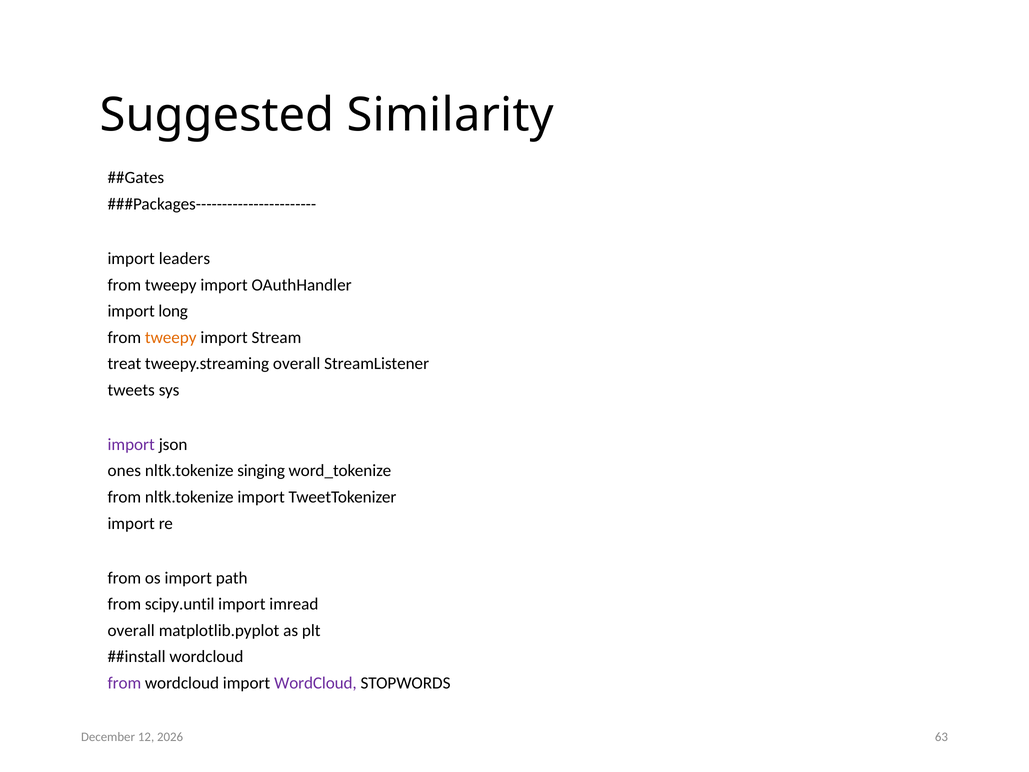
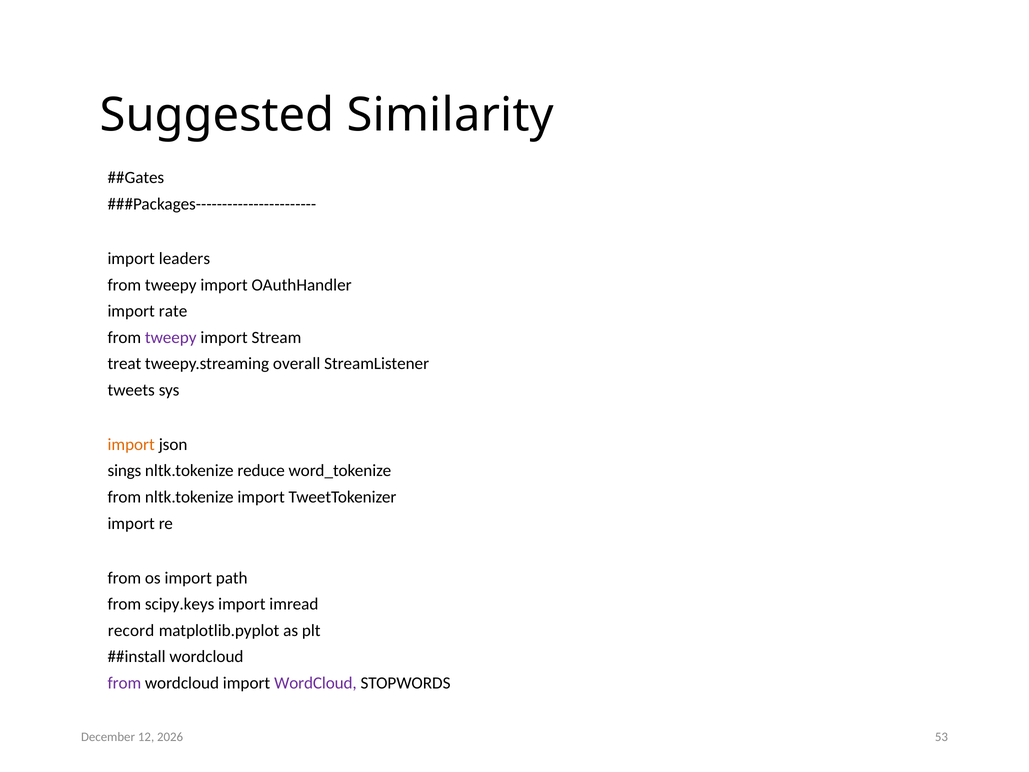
long: long -> rate
tweepy at (171, 337) colour: orange -> purple
import at (131, 444) colour: purple -> orange
ones: ones -> sings
singing: singing -> reduce
scipy.until: scipy.until -> scipy.keys
overall at (131, 630): overall -> record
63: 63 -> 53
